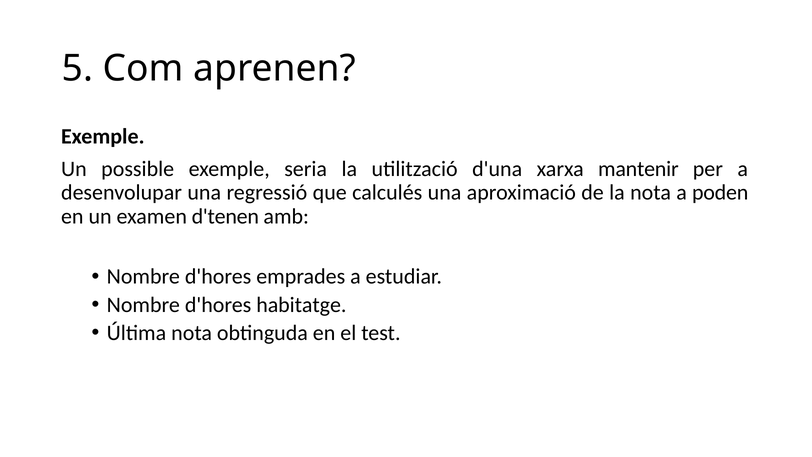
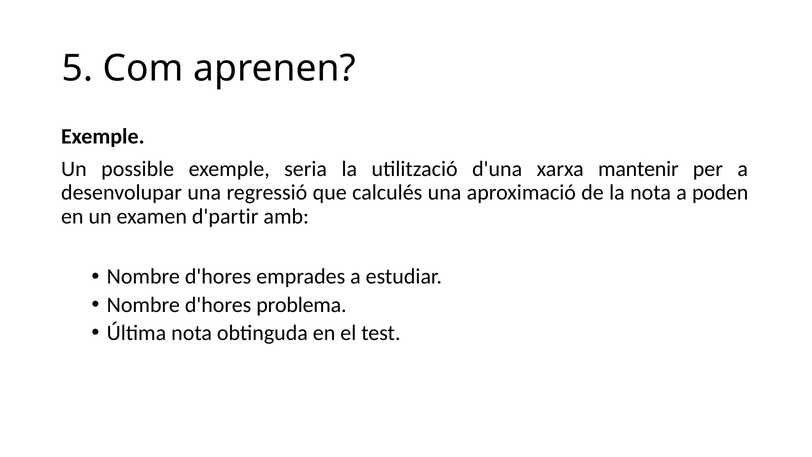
d'tenen: d'tenen -> d'partir
habitatge: habitatge -> problema
